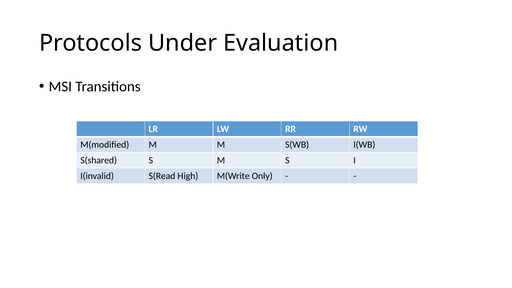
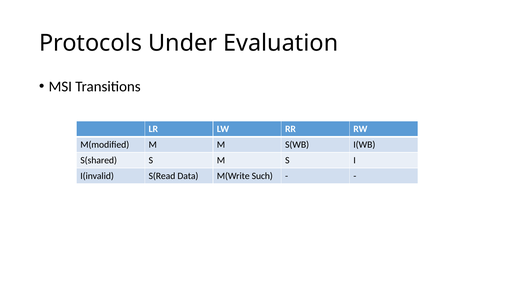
High: High -> Data
Only: Only -> Such
